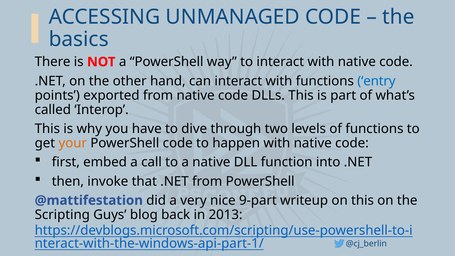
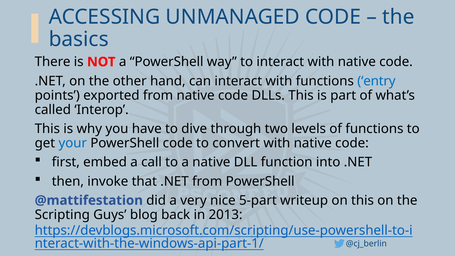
your colour: orange -> blue
happen: happen -> convert
9-part: 9-part -> 5-part
